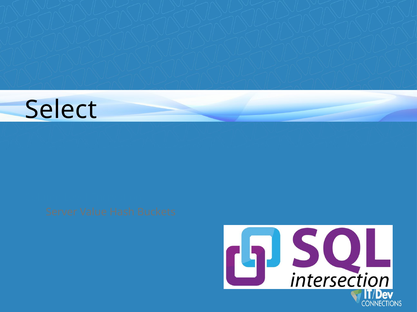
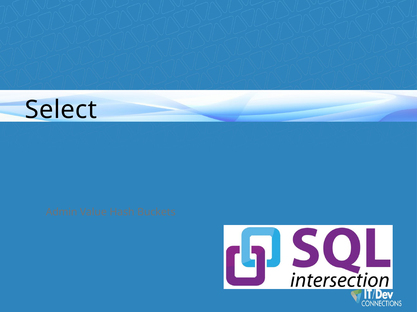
Server: Server -> Admin
